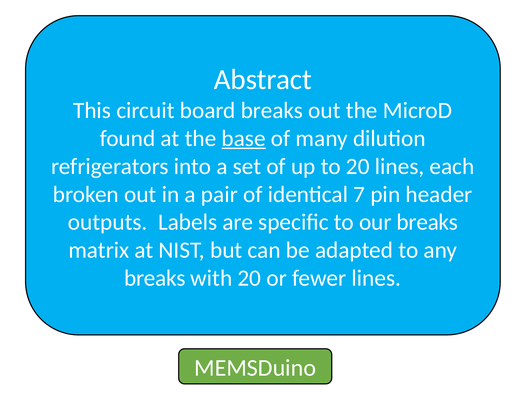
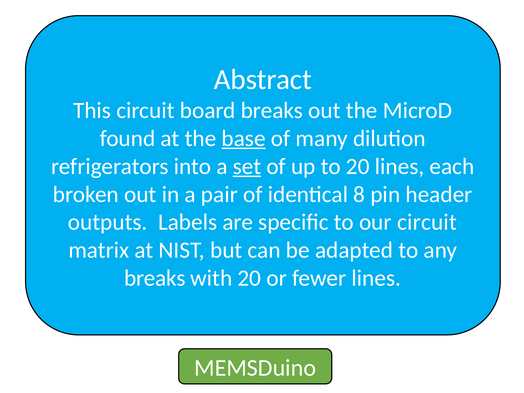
set underline: none -> present
7: 7 -> 8
our breaks: breaks -> circuit
